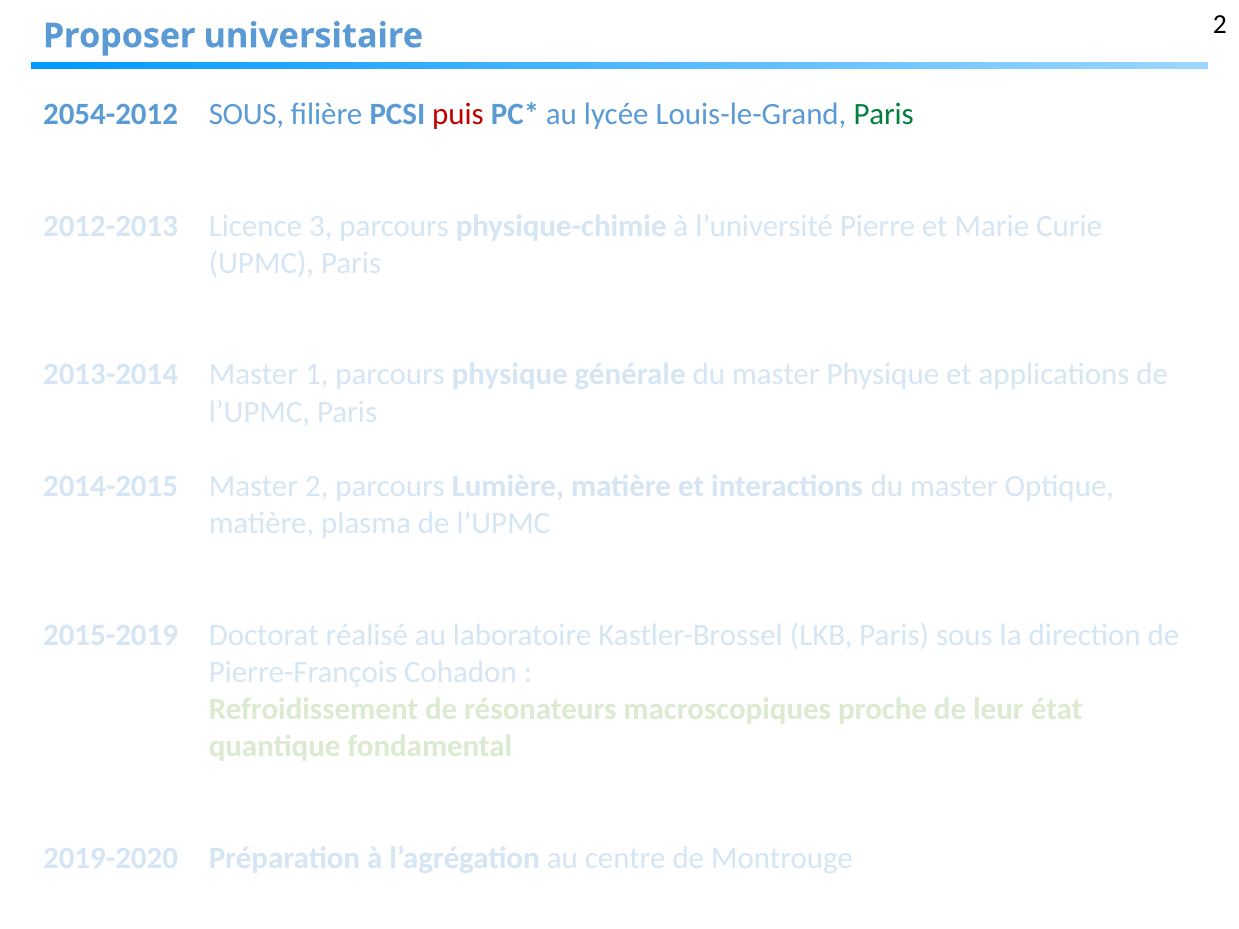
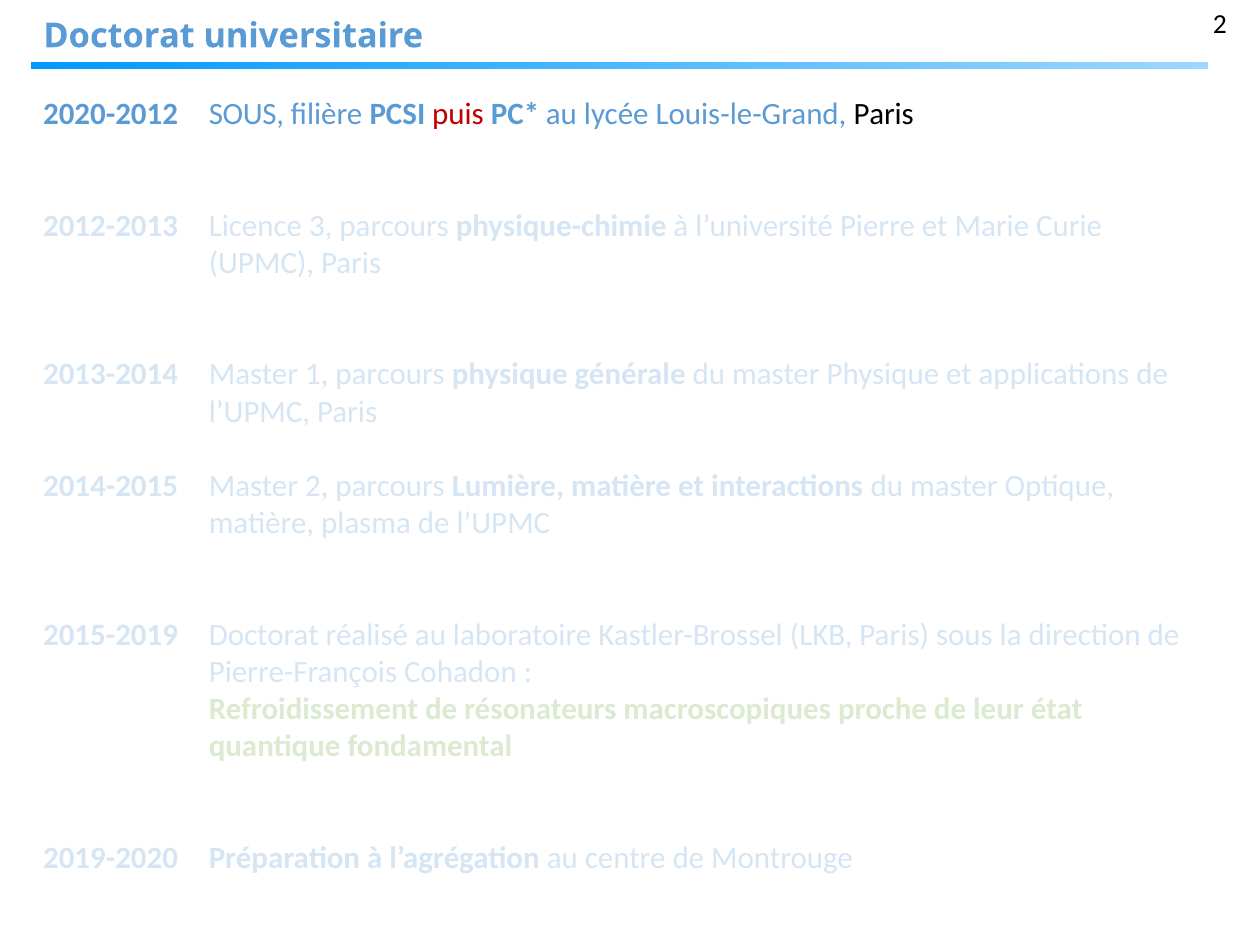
Proposer at (119, 36): Proposer -> Doctorat
2054-2012: 2054-2012 -> 2020-2012
Paris at (884, 115) colour: green -> black
